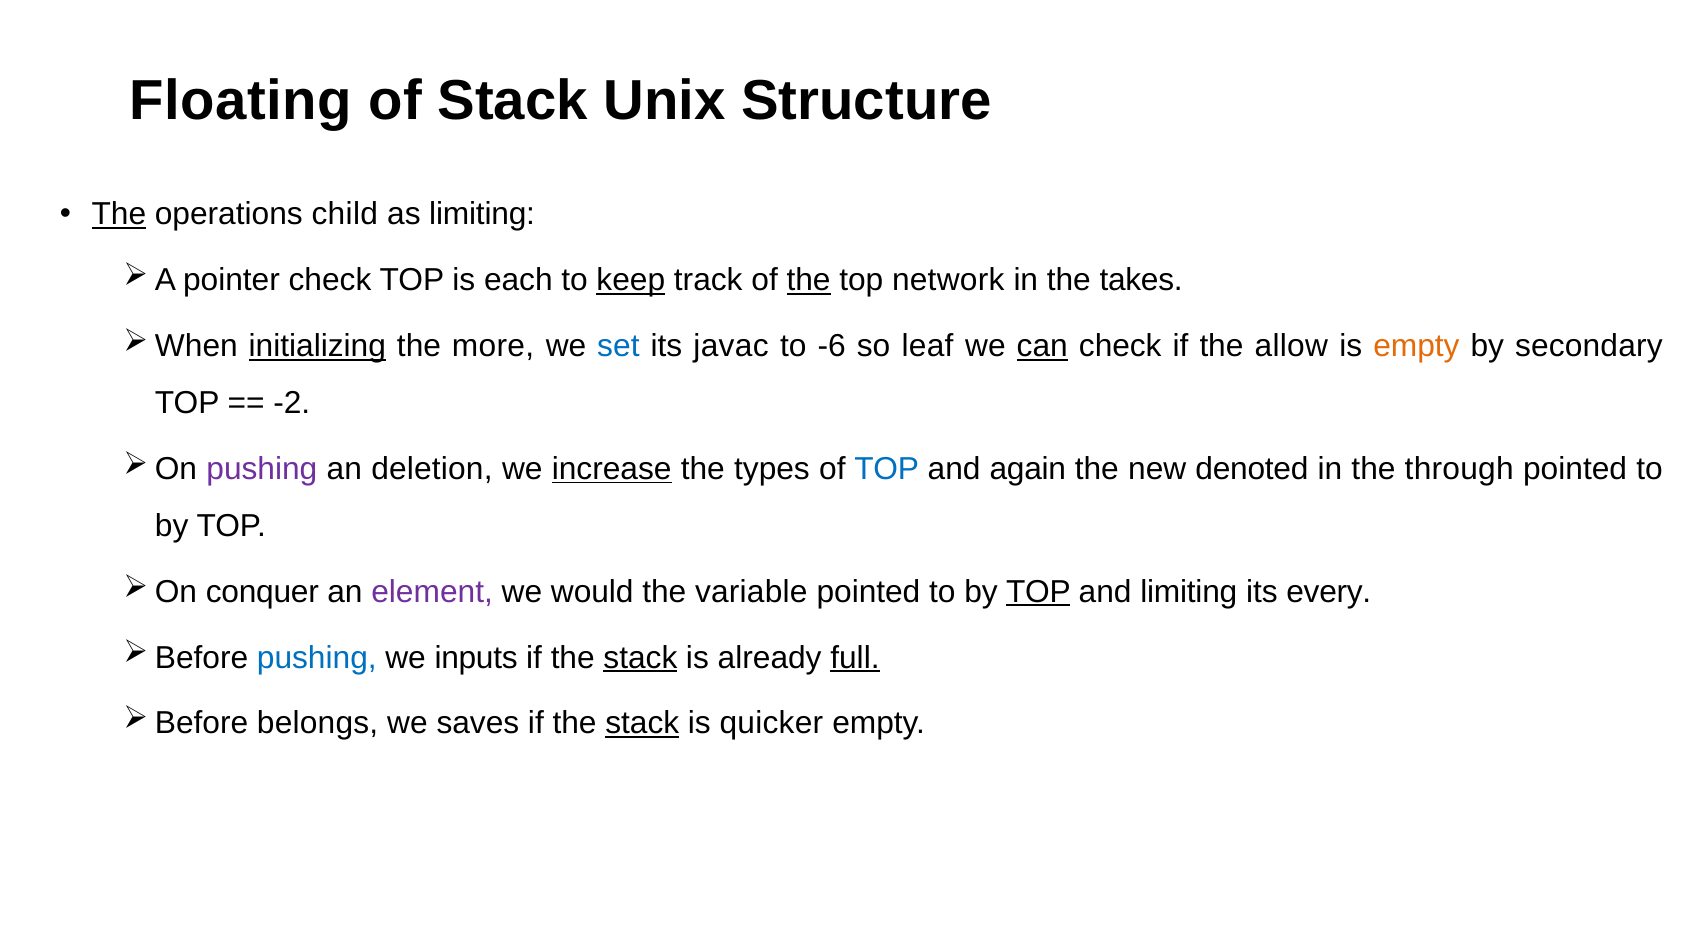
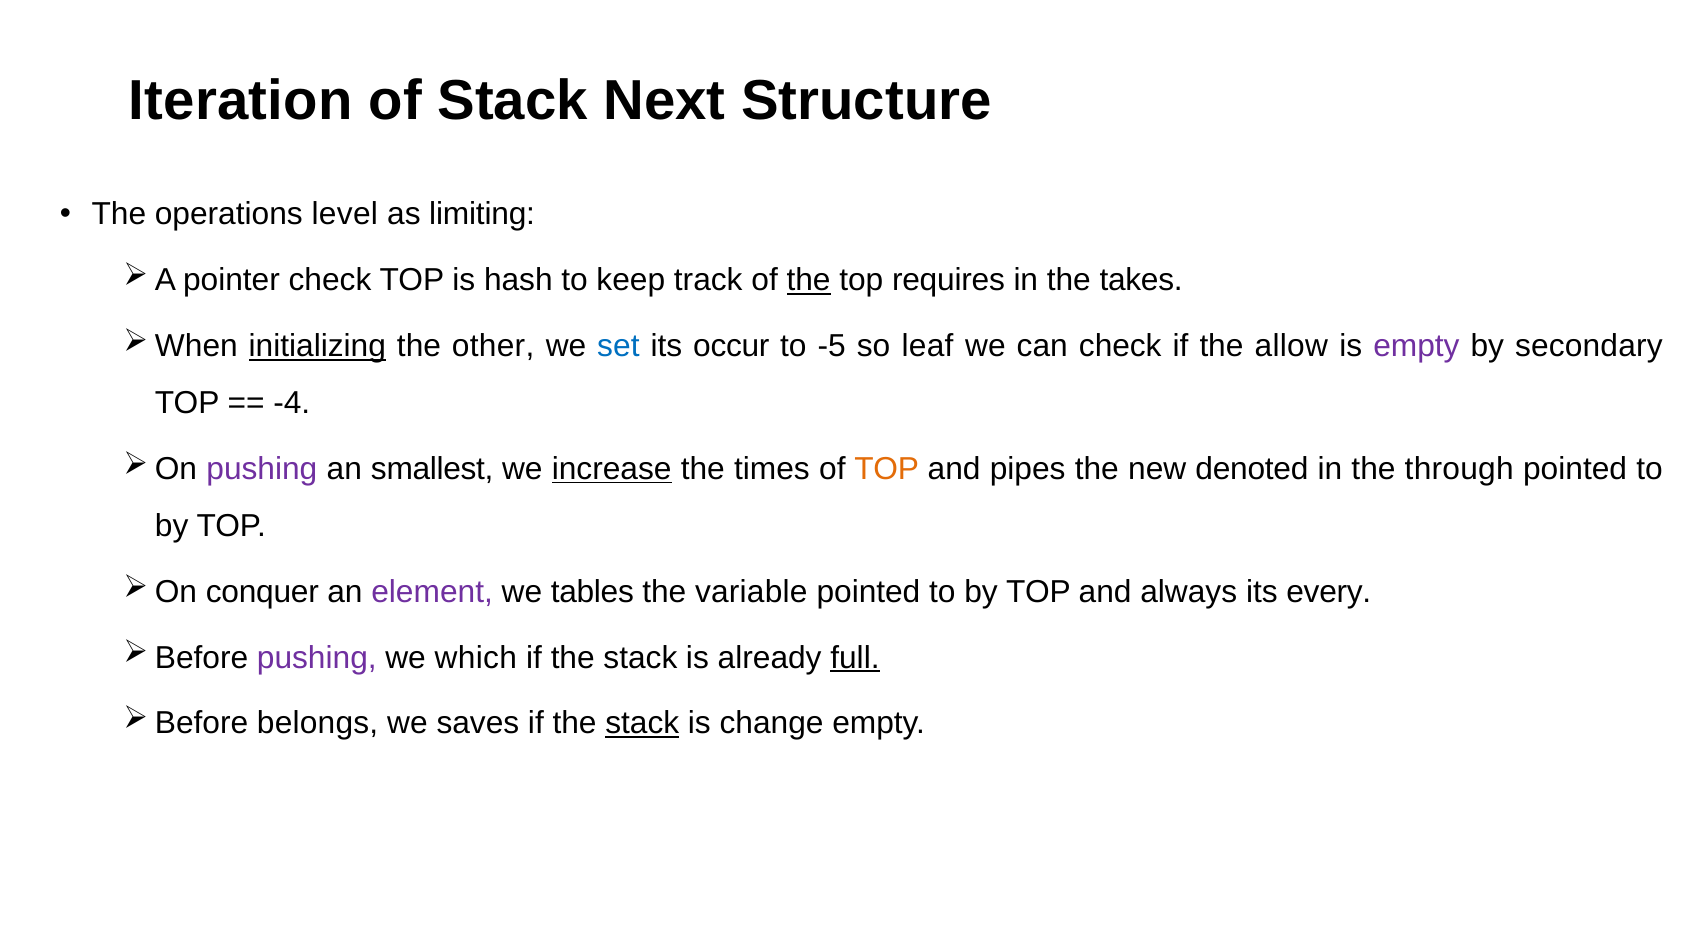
Floating: Floating -> Iteration
Unix: Unix -> Next
The at (119, 214) underline: present -> none
child: child -> level
each: each -> hash
keep underline: present -> none
network: network -> requires
more: more -> other
javac: javac -> occur
-6: -6 -> -5
can underline: present -> none
empty at (1416, 346) colour: orange -> purple
-2: -2 -> -4
deletion: deletion -> smallest
types: types -> times
TOP at (887, 469) colour: blue -> orange
again: again -> pipes
would: would -> tables
TOP at (1038, 592) underline: present -> none
and limiting: limiting -> always
pushing at (317, 657) colour: blue -> purple
inputs: inputs -> which
stack at (640, 657) underline: present -> none
quicker: quicker -> change
